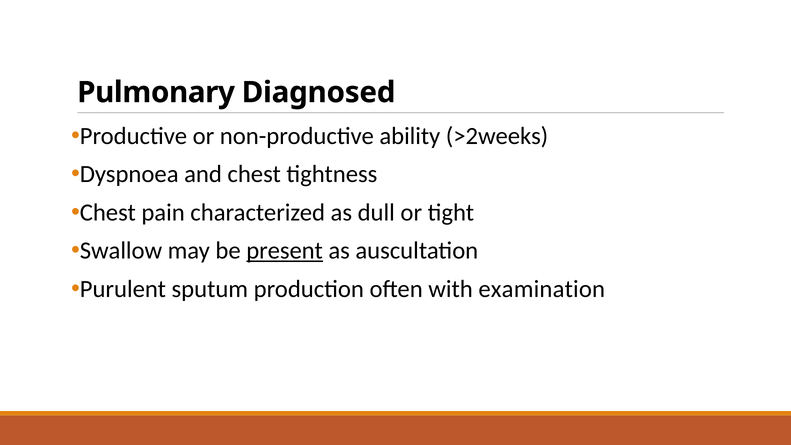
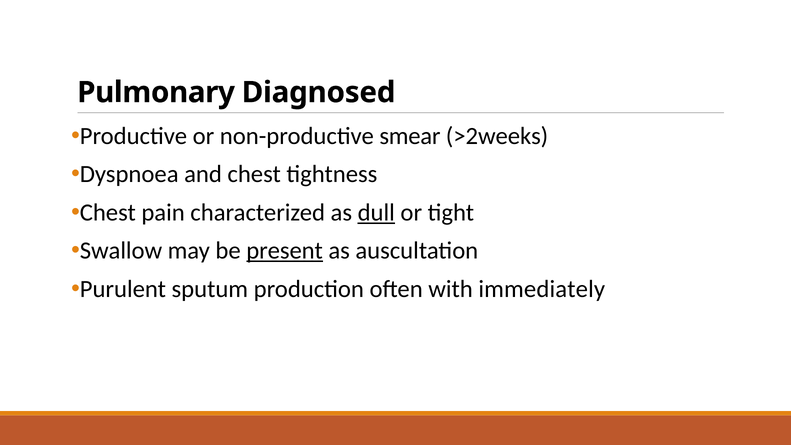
ability: ability -> smear
dull underline: none -> present
examination: examination -> immediately
